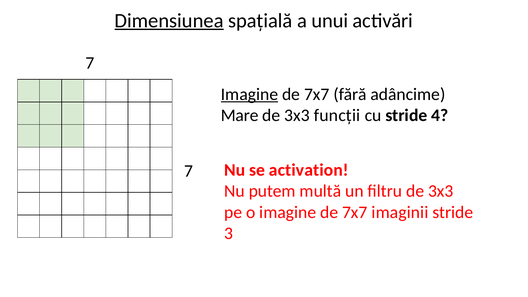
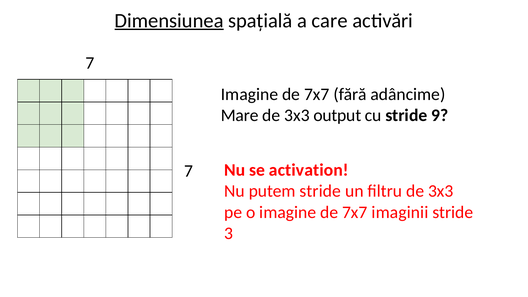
unui: unui -> care
Imagine at (249, 94) underline: present -> none
funcții: funcții -> output
4: 4 -> 9
putem multă: multă -> stride
